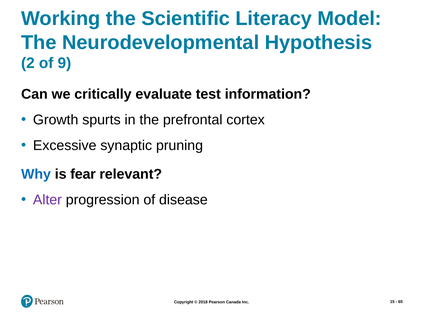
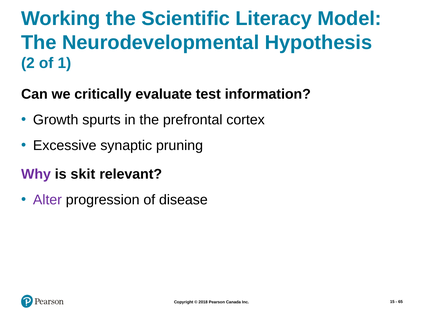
9: 9 -> 1
Why colour: blue -> purple
fear: fear -> skit
